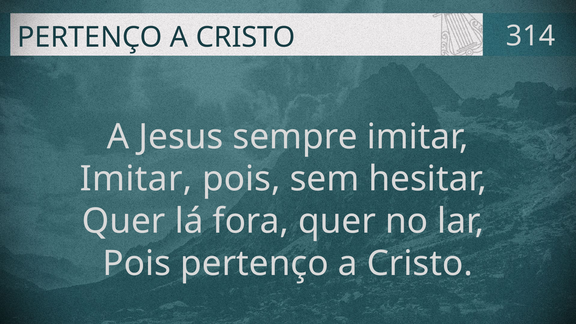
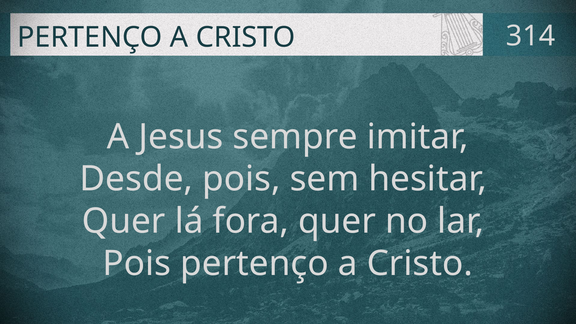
Imitar at (136, 179): Imitar -> Desde
